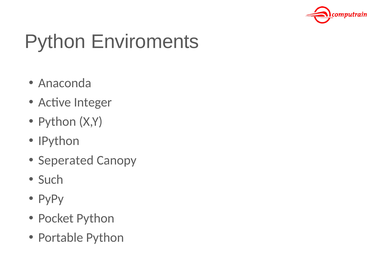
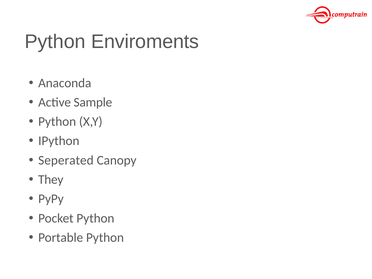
Integer: Integer -> Sample
Such: Such -> They
